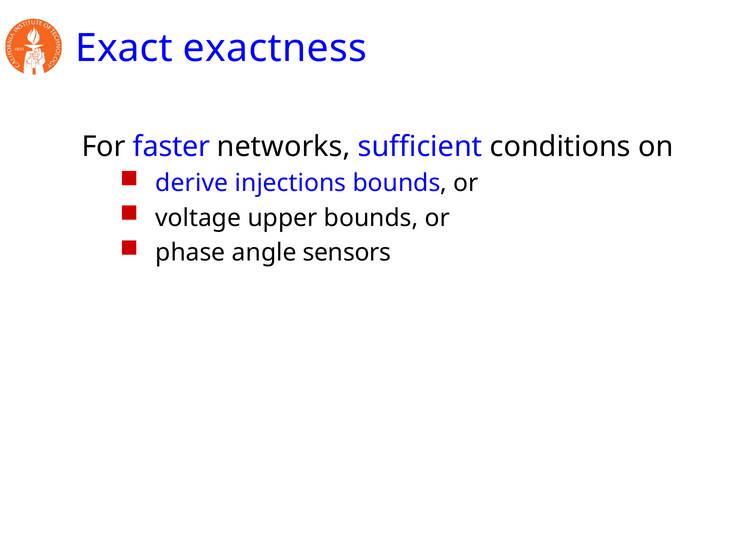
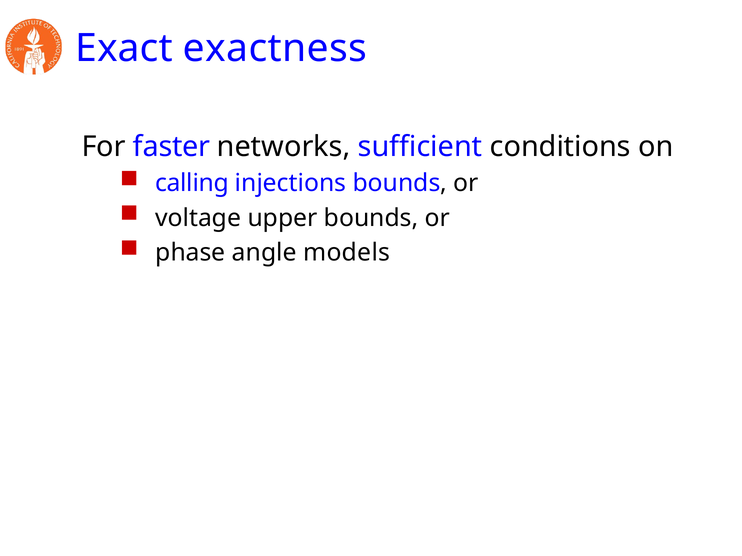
derive: derive -> calling
sensors: sensors -> models
